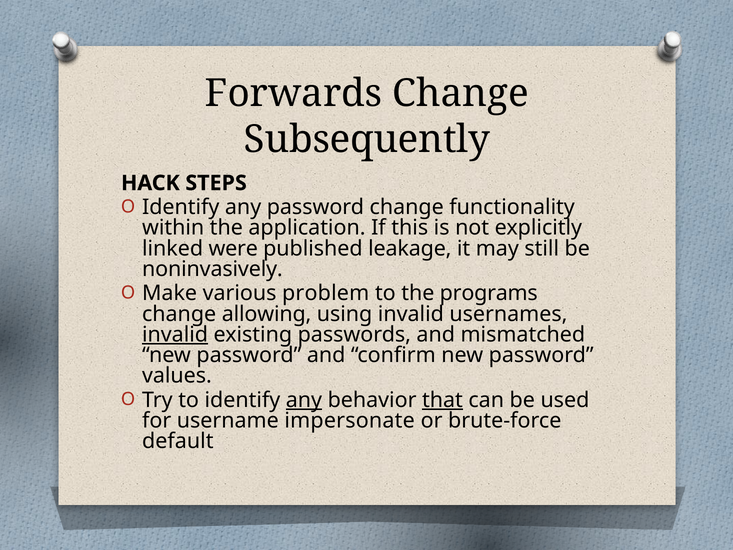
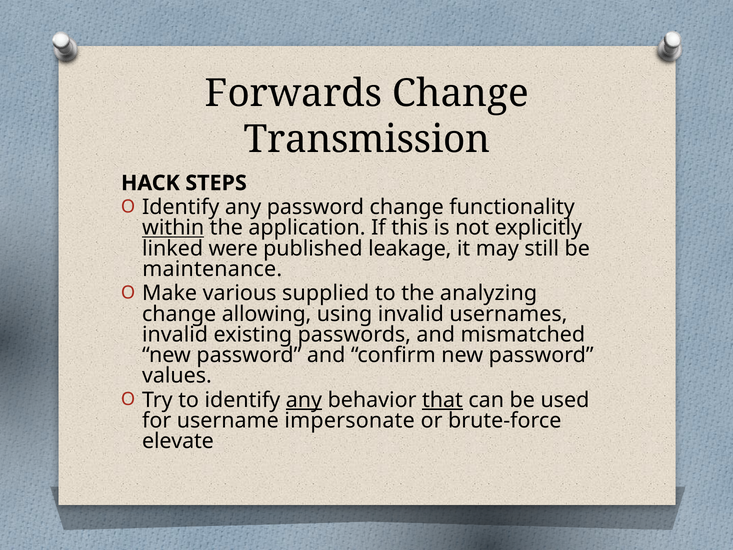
Subsequently: Subsequently -> Transmission
within underline: none -> present
noninvasively: noninvasively -> maintenance
problem: problem -> supplied
programs: programs -> analyzing
invalid at (175, 334) underline: present -> none
default: default -> elevate
